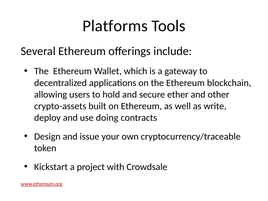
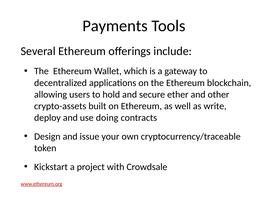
Platforms: Platforms -> Payments
